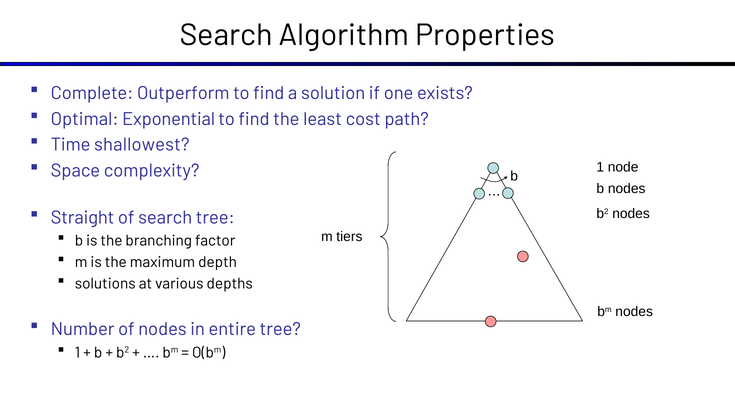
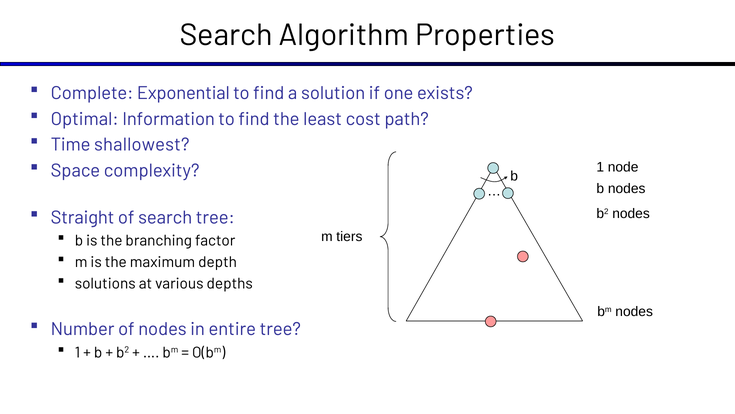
Outperform: Outperform -> Exponential
Exponential: Exponential -> Information
